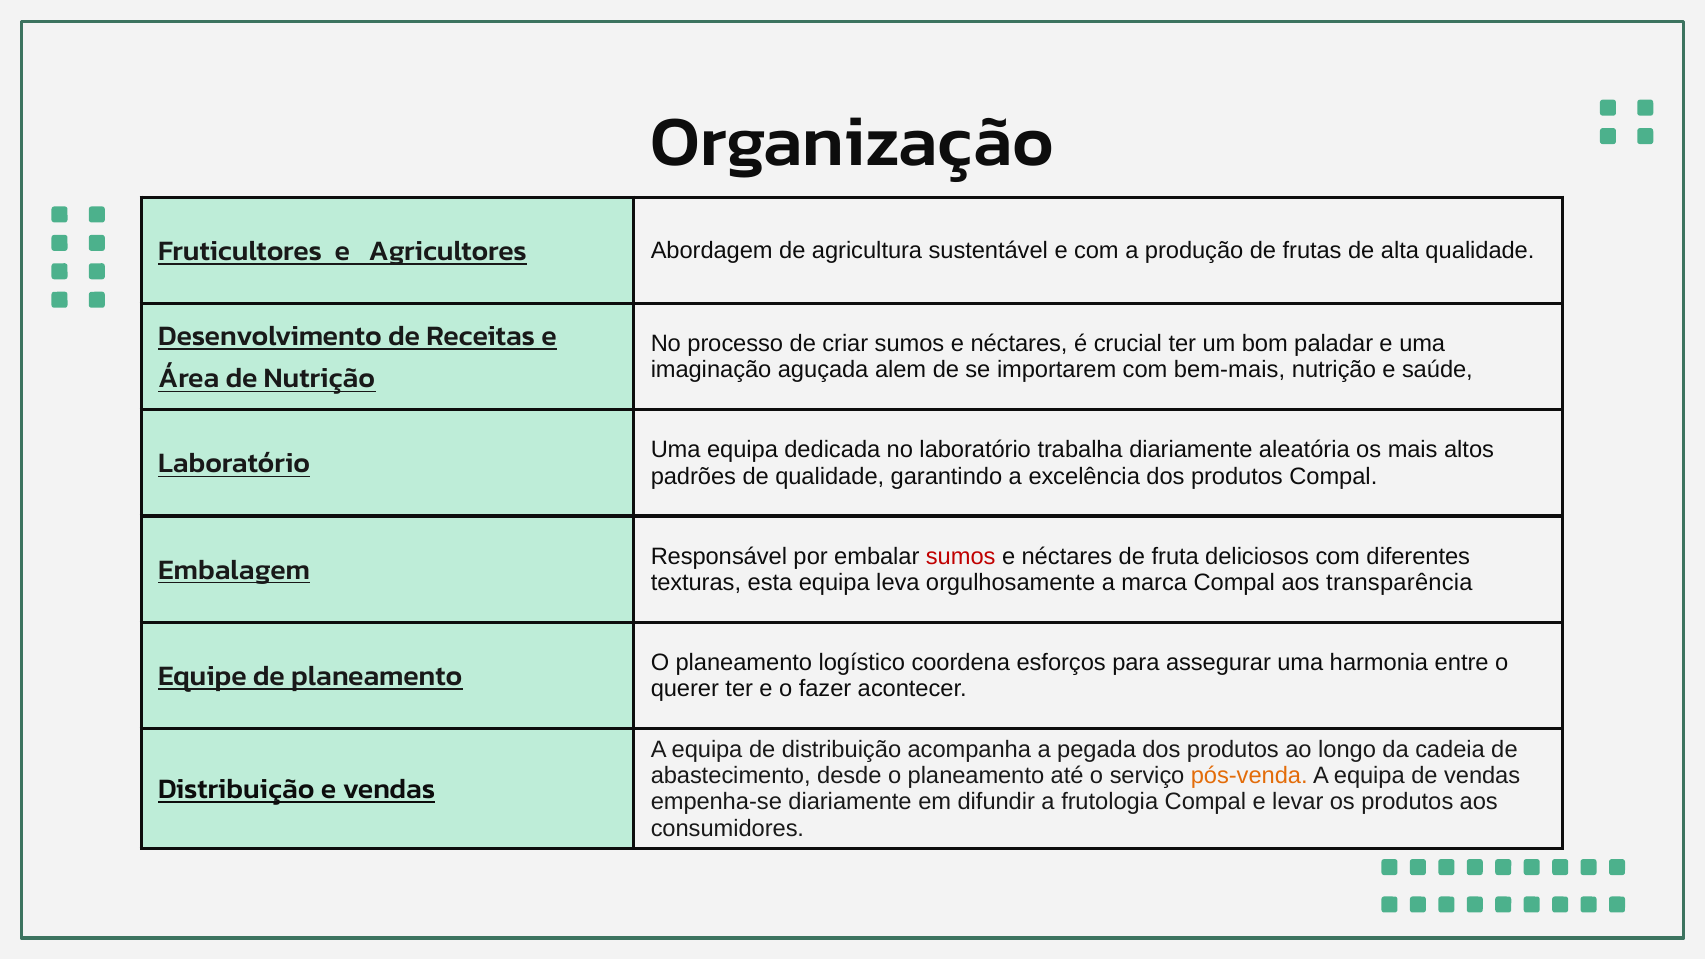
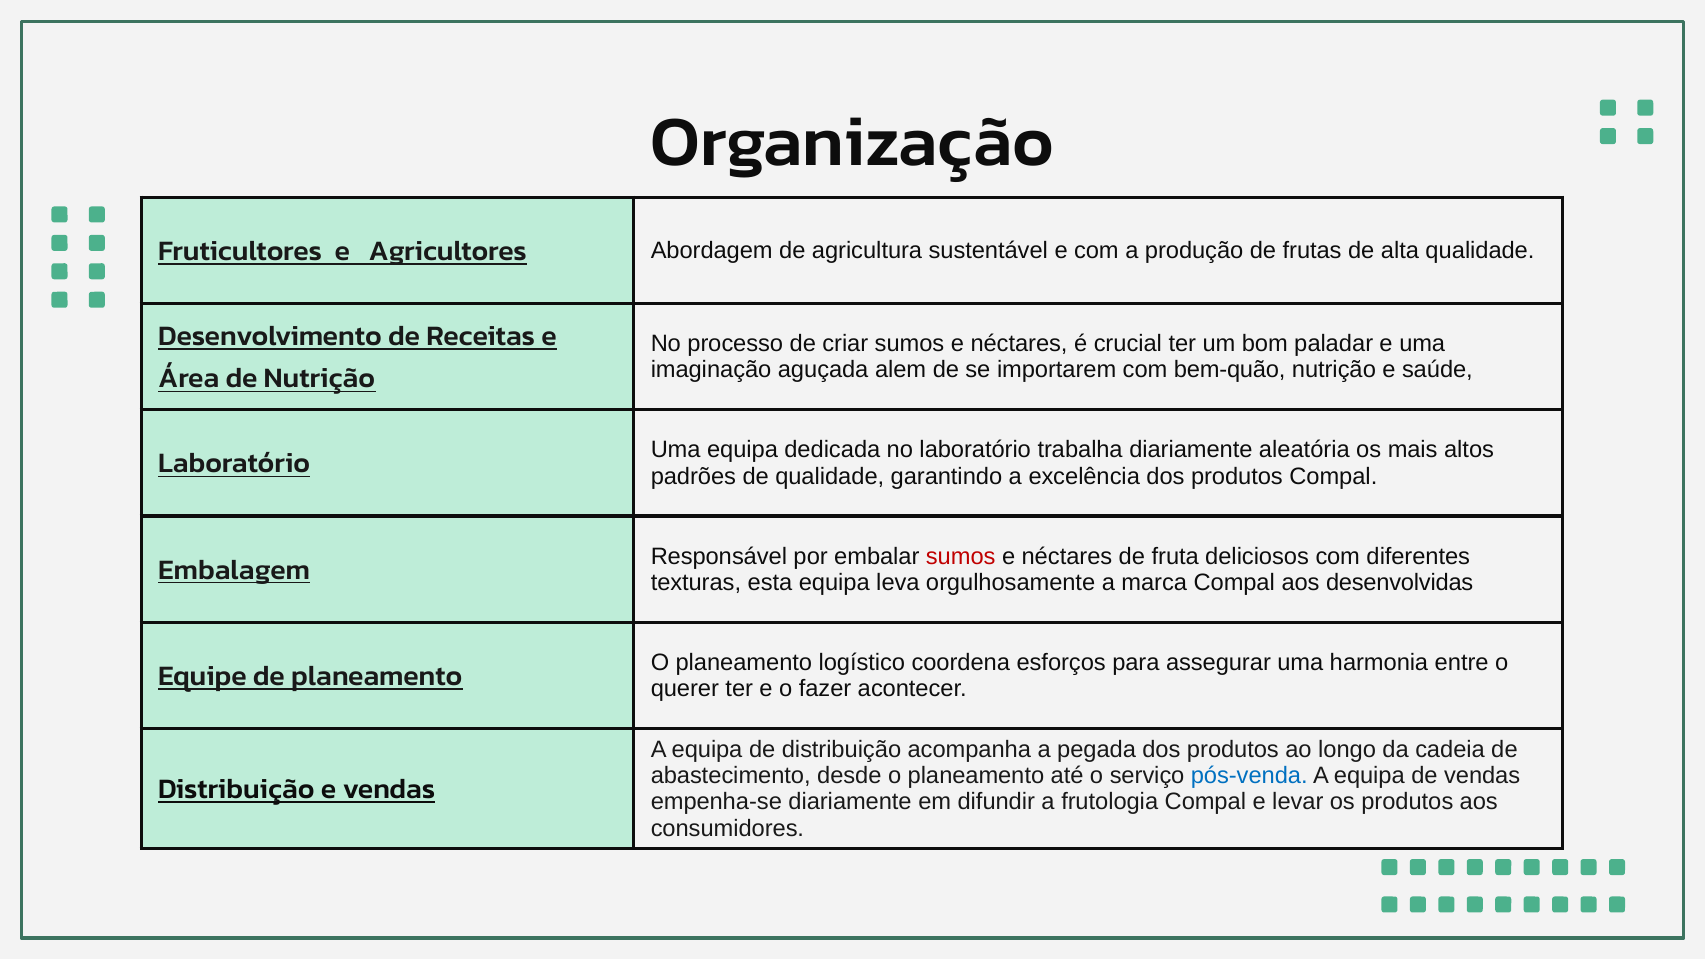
bem-mais: bem-mais -> bem-quão
transparência: transparência -> desenvolvidas
pós-venda colour: orange -> blue
